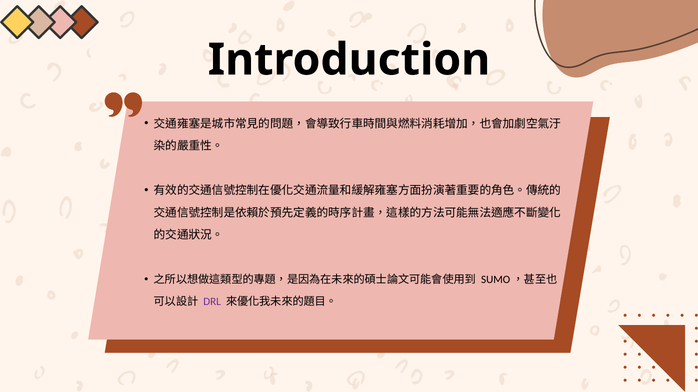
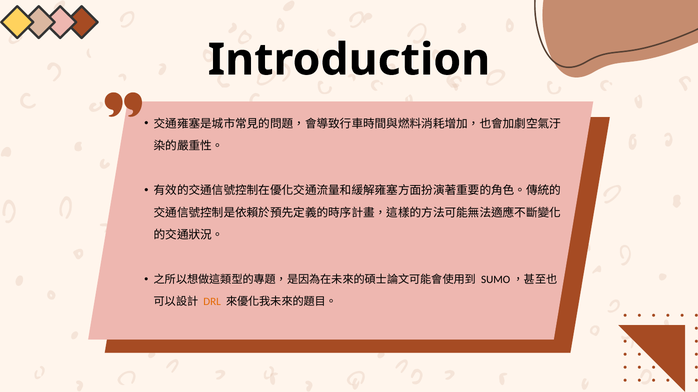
DRL colour: purple -> orange
